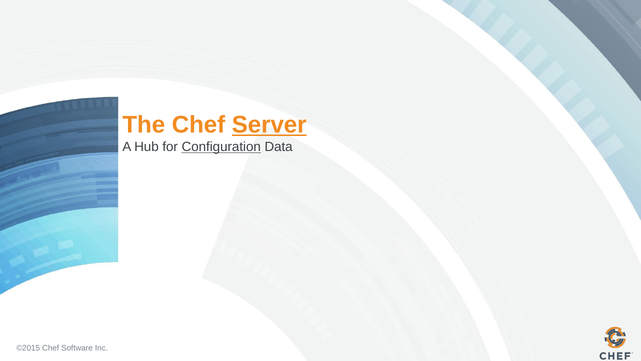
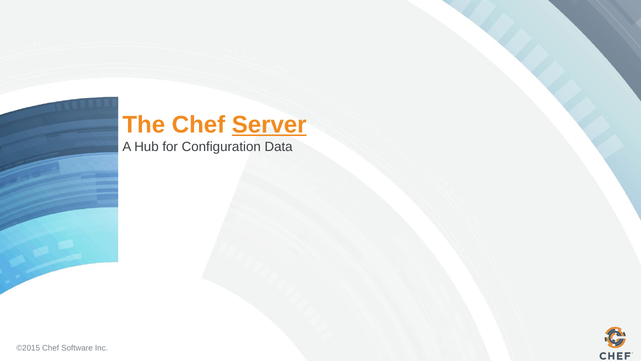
Configuration underline: present -> none
